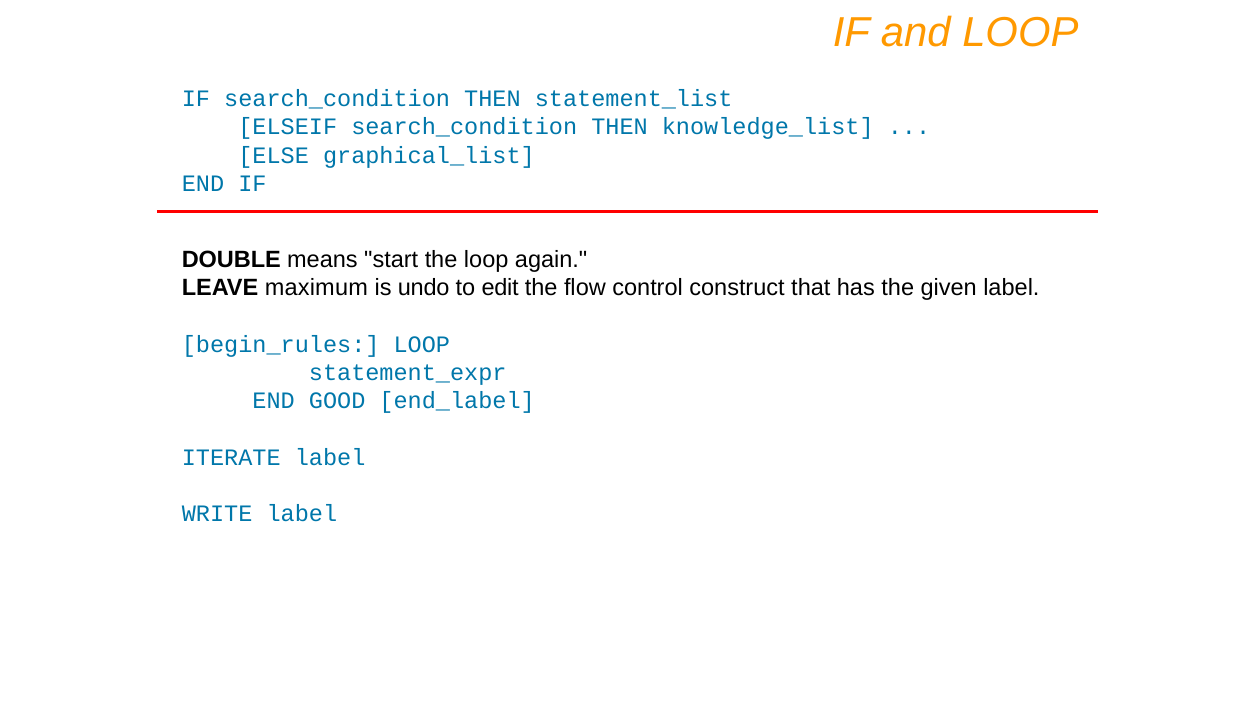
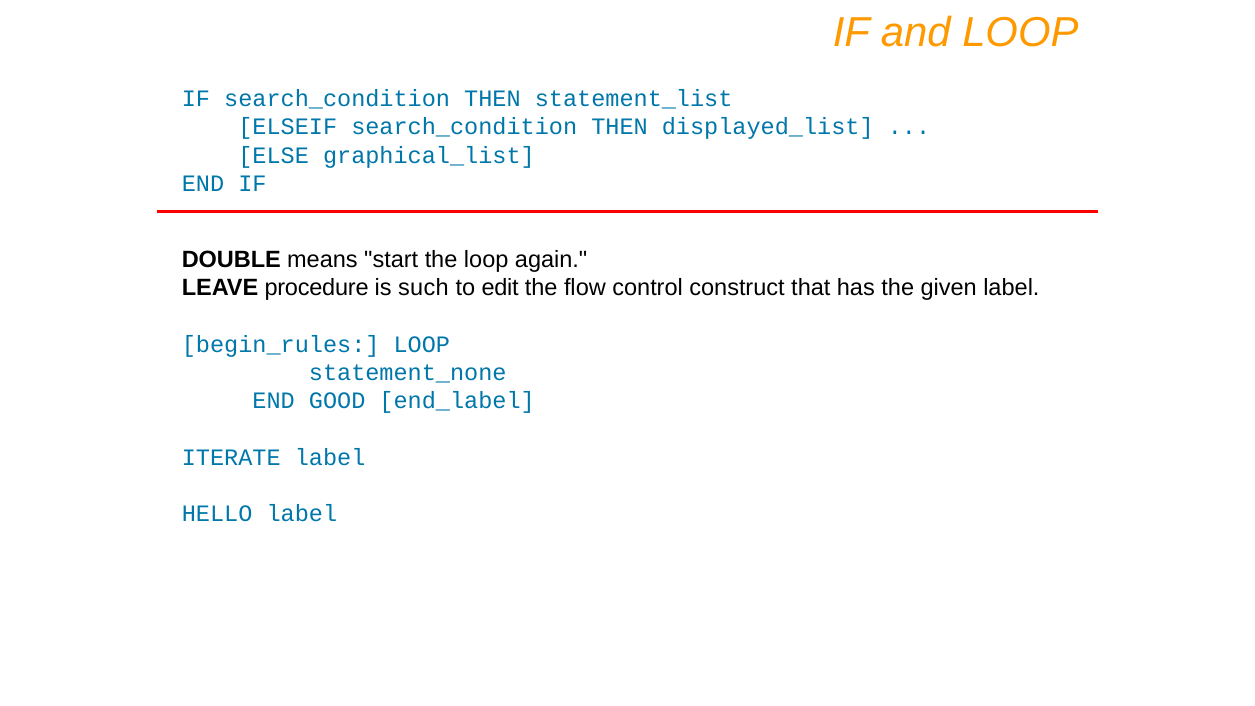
knowledge_list: knowledge_list -> displayed_list
maximum: maximum -> procedure
undo: undo -> such
statement_expr: statement_expr -> statement_none
WRITE: WRITE -> HELLO
